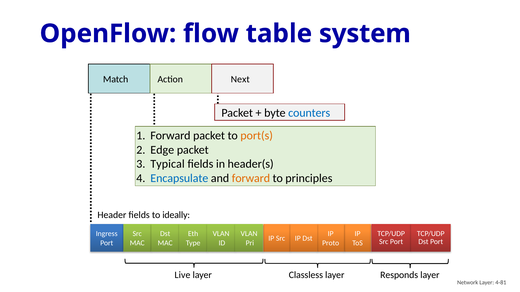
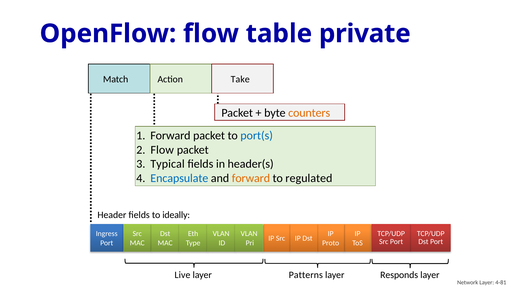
system: system -> private
Next: Next -> Take
counters colour: blue -> orange
port(s colour: orange -> blue
Edge at (162, 150): Edge -> Flow
principles: principles -> regulated
Classless: Classless -> Patterns
